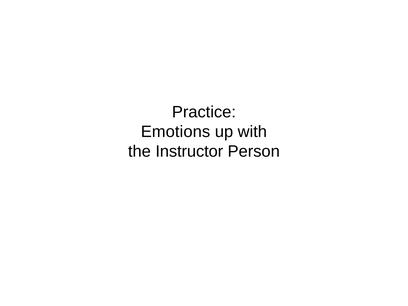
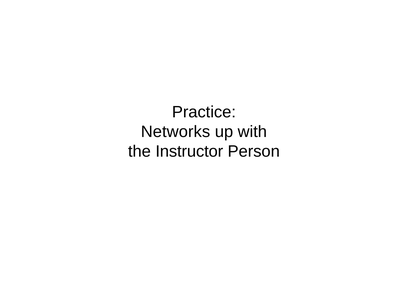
Emotions: Emotions -> Networks
